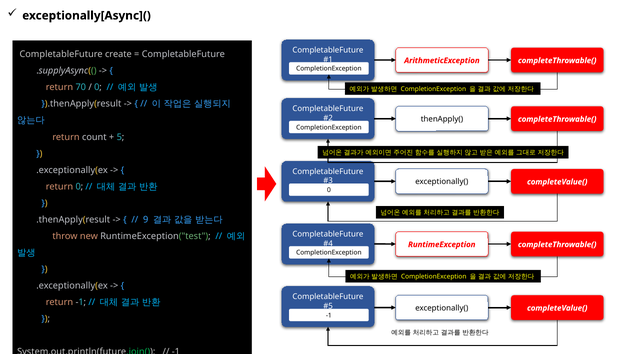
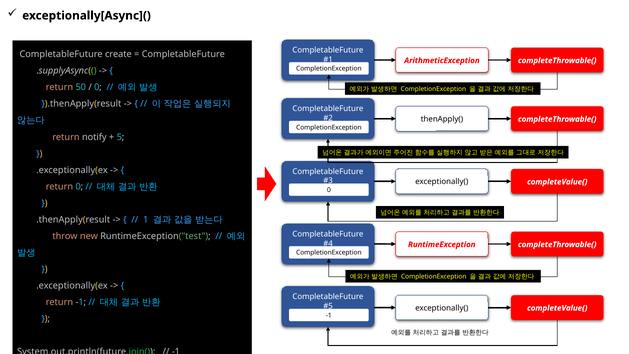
70: 70 -> 50
count: count -> notify
9: 9 -> 1
